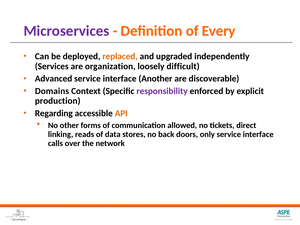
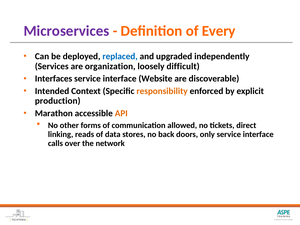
replaced colour: orange -> blue
Advanced: Advanced -> Interfaces
Another: Another -> Website
Domains: Domains -> Intended
responsibility colour: purple -> orange
Regarding: Regarding -> Marathon
